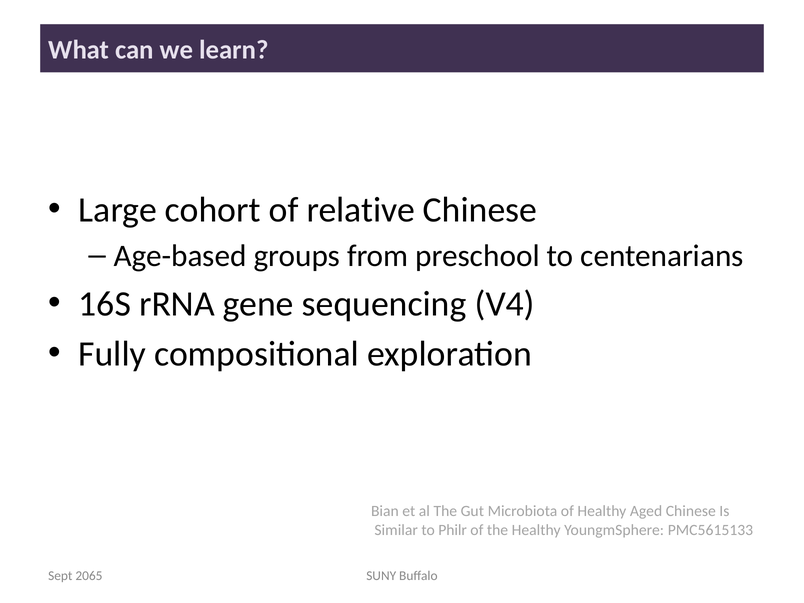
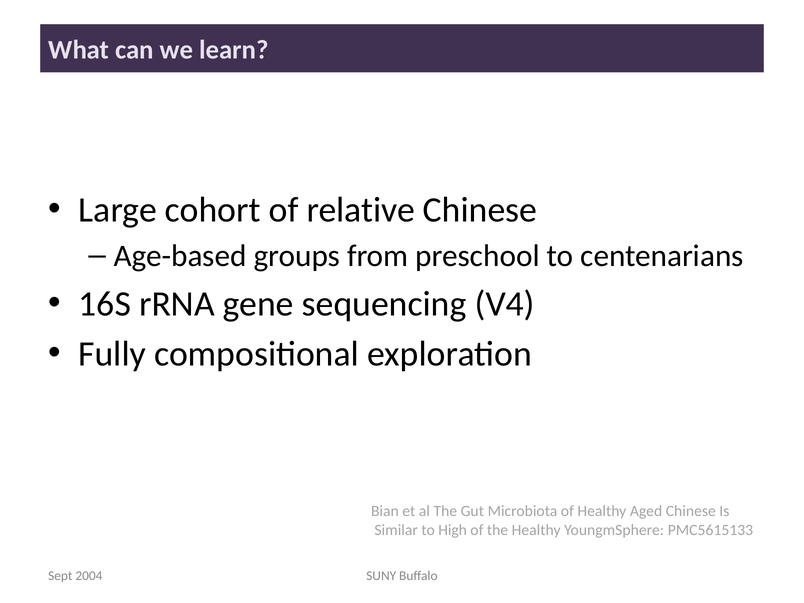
Philr: Philr -> High
2065: 2065 -> 2004
